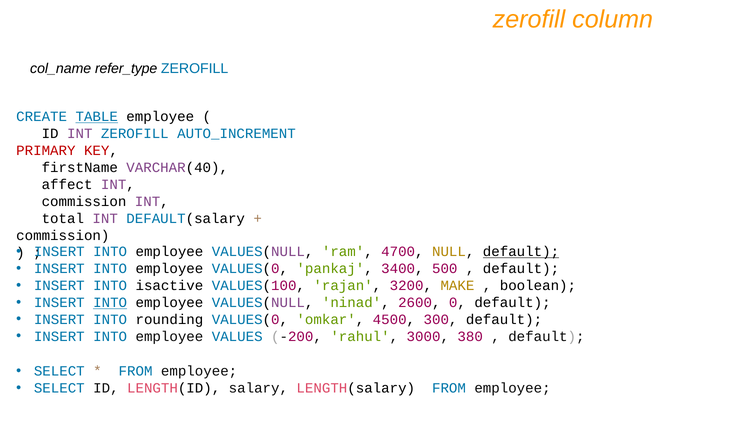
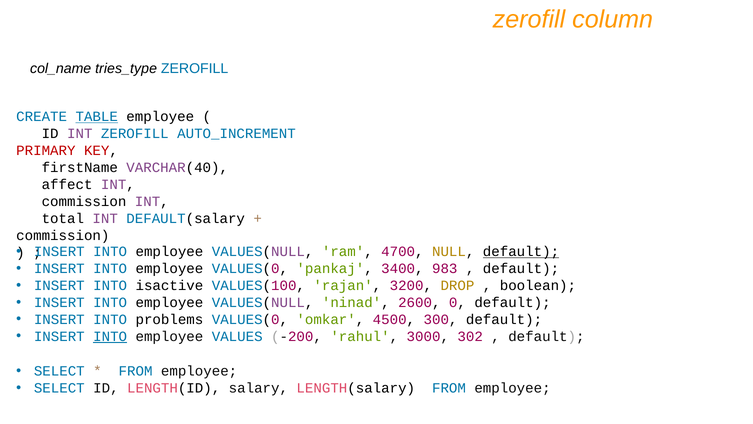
refer_type: refer_type -> tries_type
500: 500 -> 983
MAKE: MAKE -> DROP
INTO at (110, 302) underline: present -> none
rounding: rounding -> problems
INTO at (110, 336) underline: none -> present
380: 380 -> 302
